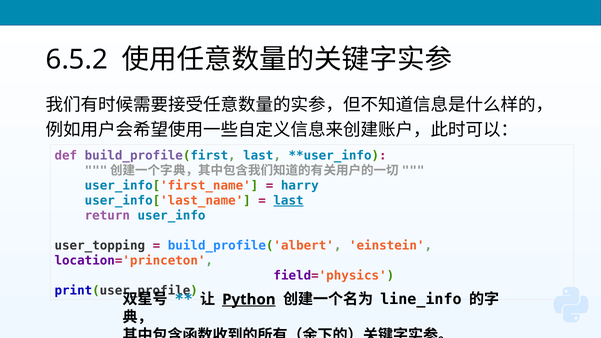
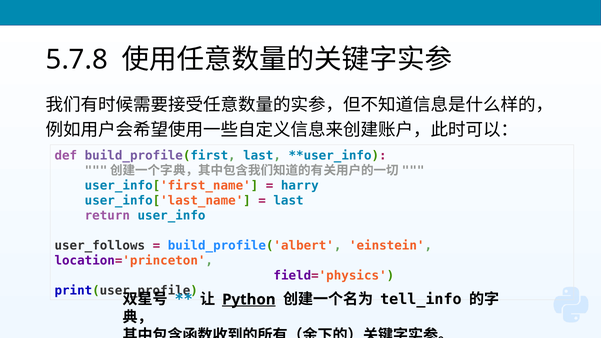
6.5.2: 6.5.2 -> 5.7.8
last at (289, 201) underline: present -> none
user_topping: user_topping -> user_follows
line_info: line_info -> tell_info
